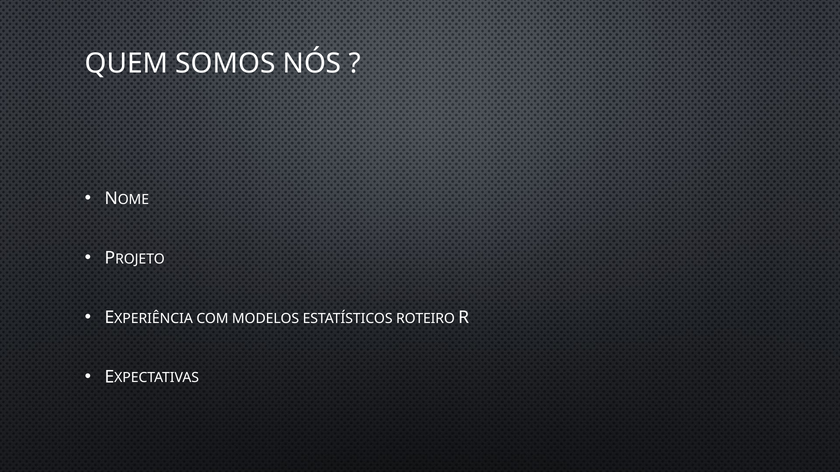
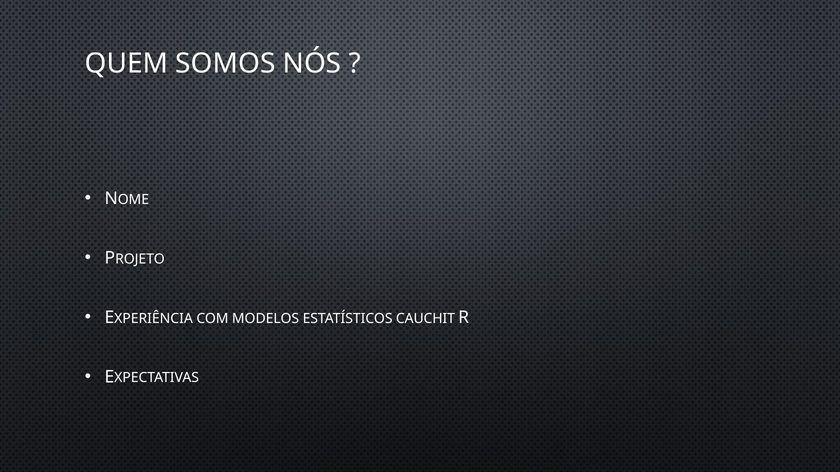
ROTEIRO: ROTEIRO -> CAUCHIT
